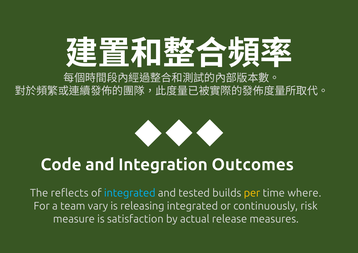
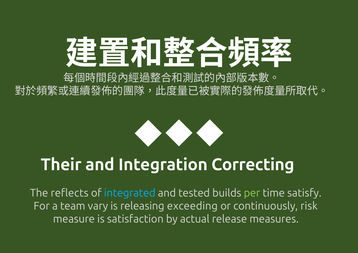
Code: Code -> Their
Outcomes: Outcomes -> Correcting
per colour: yellow -> light green
where: where -> satisfy
releasing integrated: integrated -> exceeding
